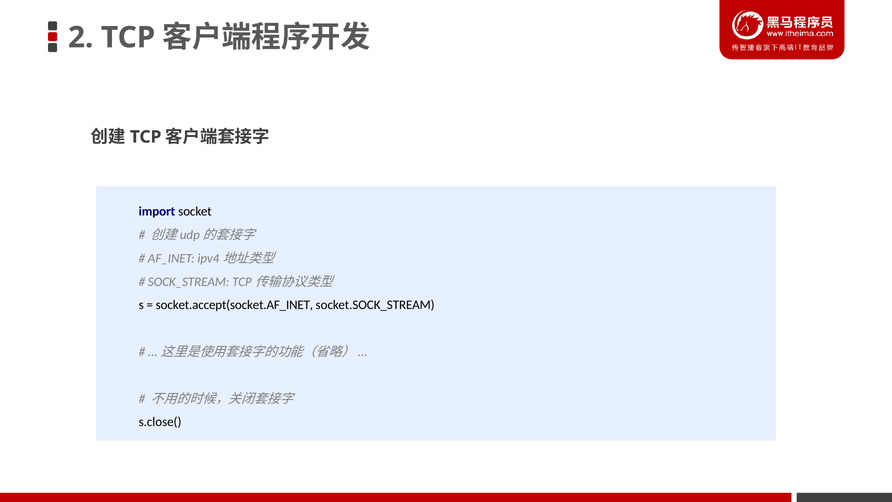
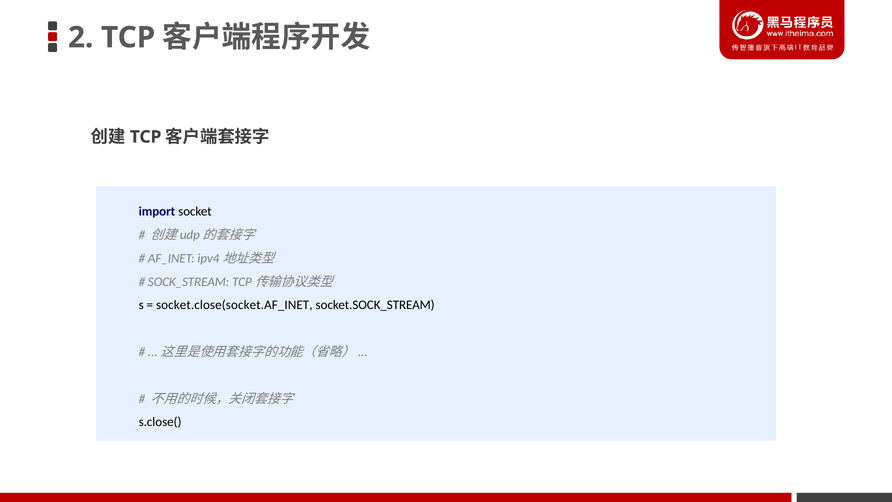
socket.accept(socket.AF_INET: socket.accept(socket.AF_INET -> socket.close(socket.AF_INET
